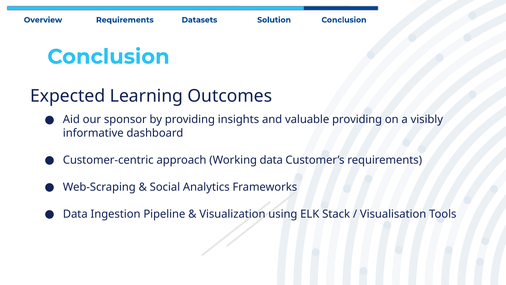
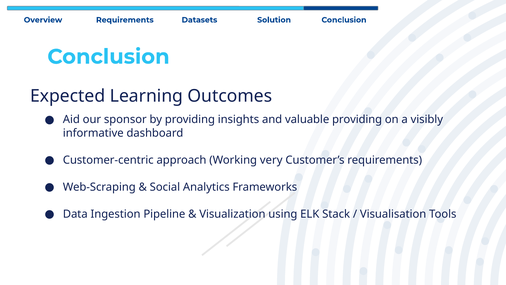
Working data: data -> very
